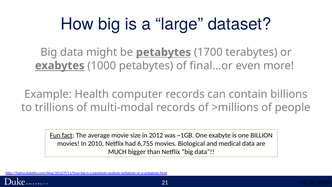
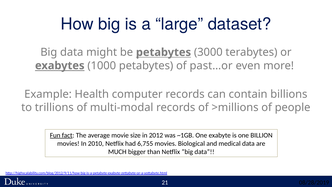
1700: 1700 -> 3000
final…or: final…or -> past…or
